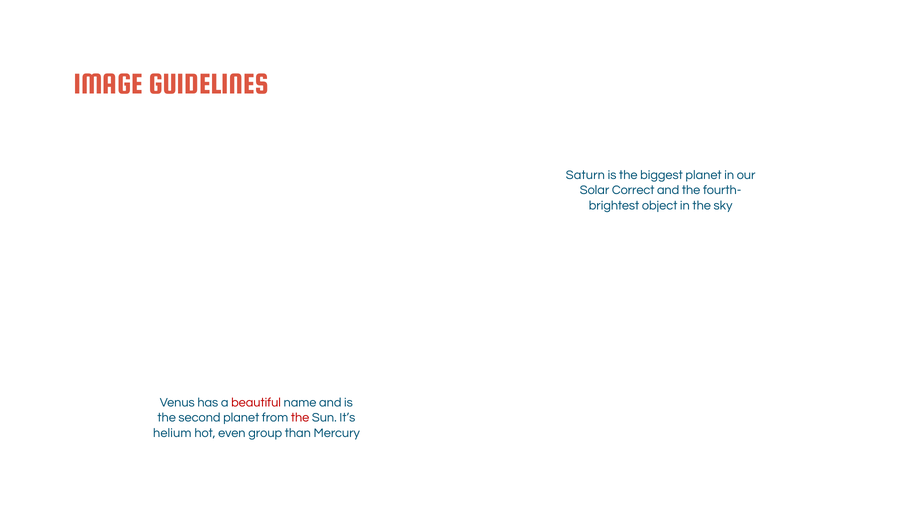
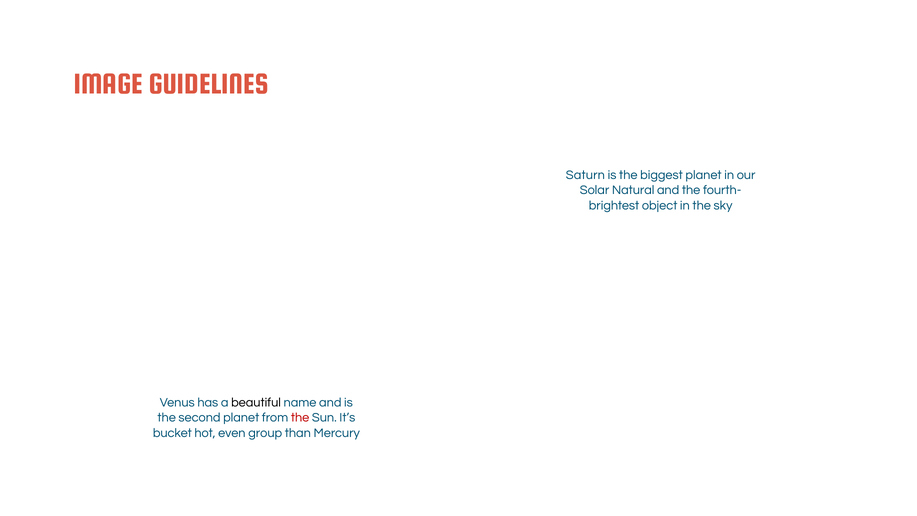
Correct: Correct -> Natural
beautiful colour: red -> black
helium: helium -> bucket
